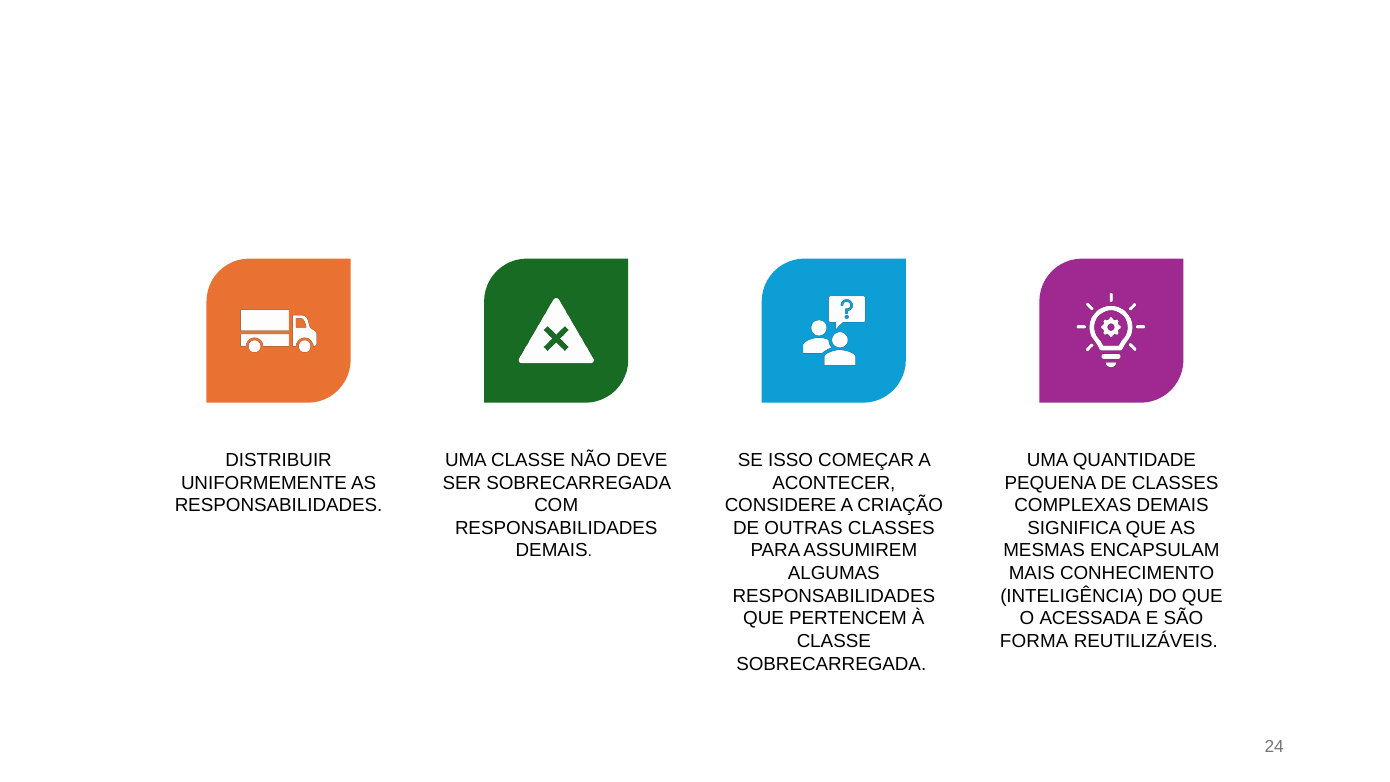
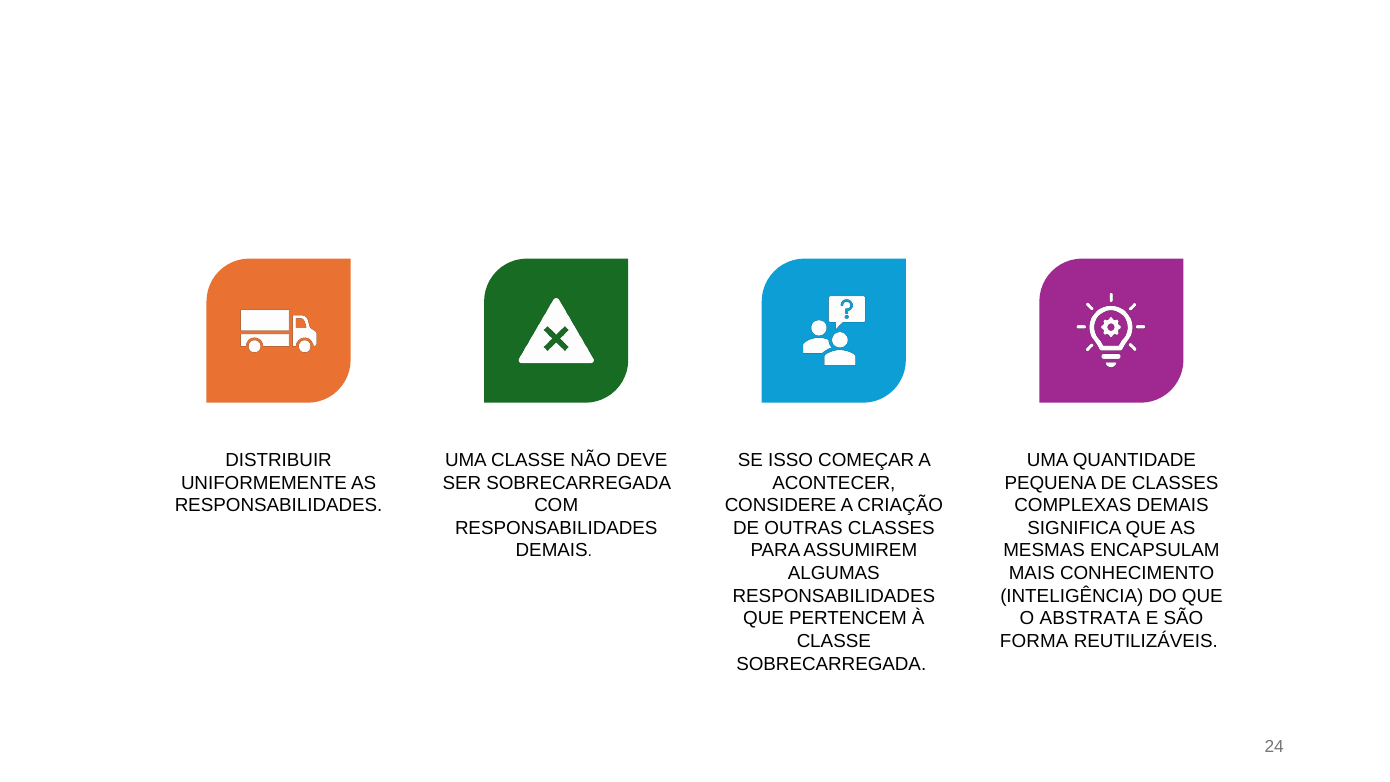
ACESSADA: ACESSADA -> ABSTRATA
